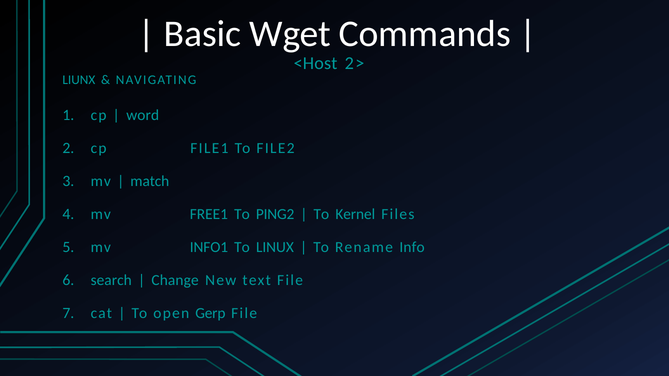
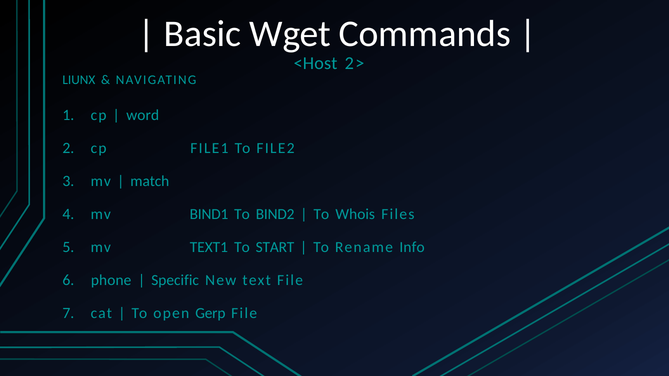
FREE1: FREE1 -> BIND1
PING2: PING2 -> BIND2
Kernel: Kernel -> Whois
INFO1: INFO1 -> TEXT1
LINUX: LINUX -> START
search: search -> phone
Change: Change -> Specific
